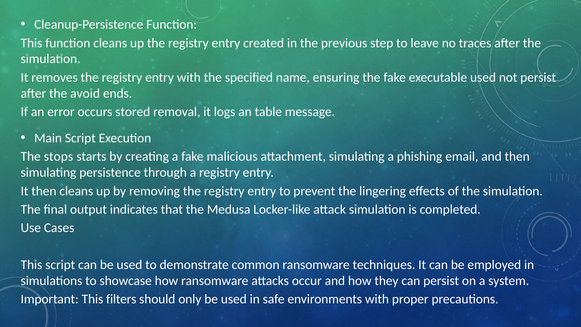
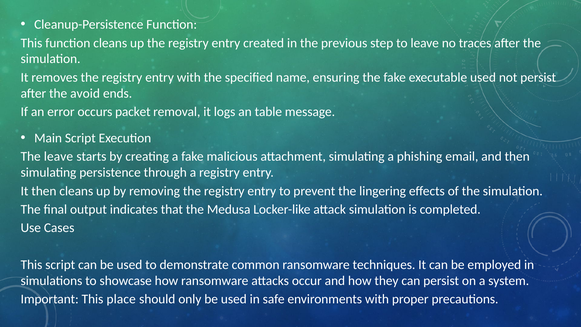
stored: stored -> packet
The stops: stops -> leave
filters: filters -> place
